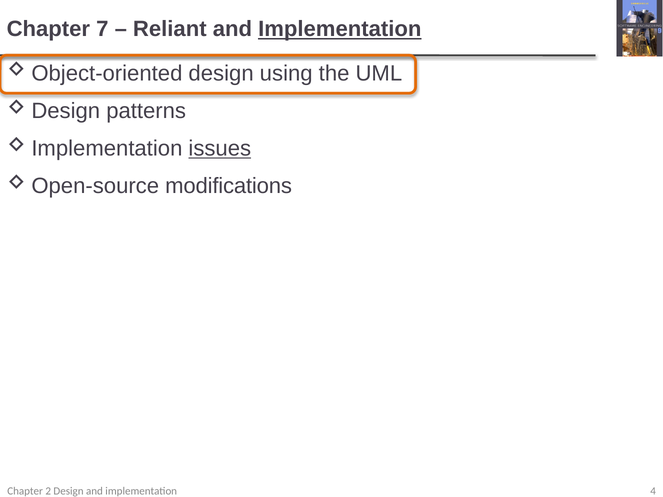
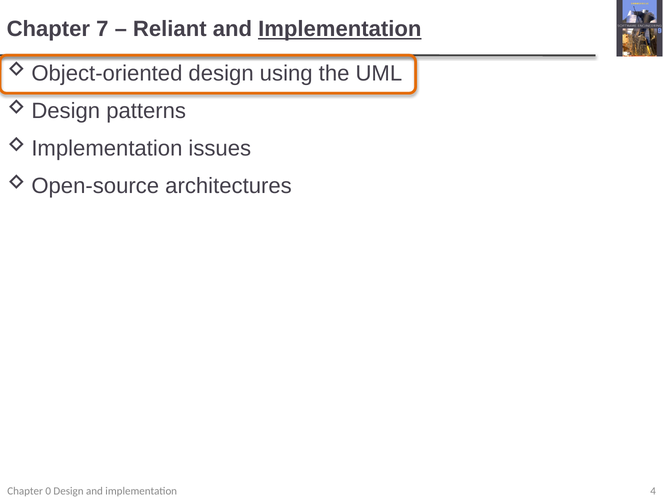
issues underline: present -> none
modifications: modifications -> architectures
2: 2 -> 0
